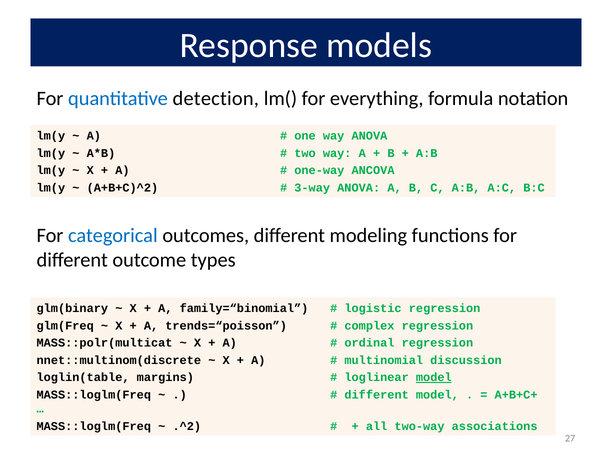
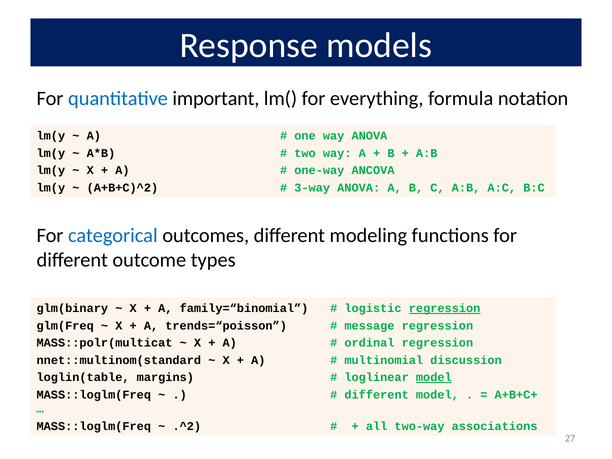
detection: detection -> important
regression at (445, 308) underline: none -> present
complex: complex -> message
nnet::multinom(discrete: nnet::multinom(discrete -> nnet::multinom(standard
